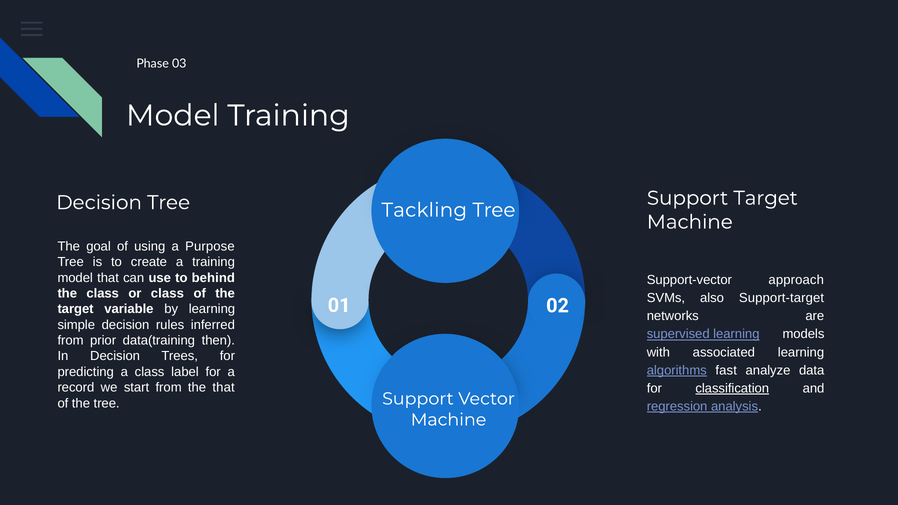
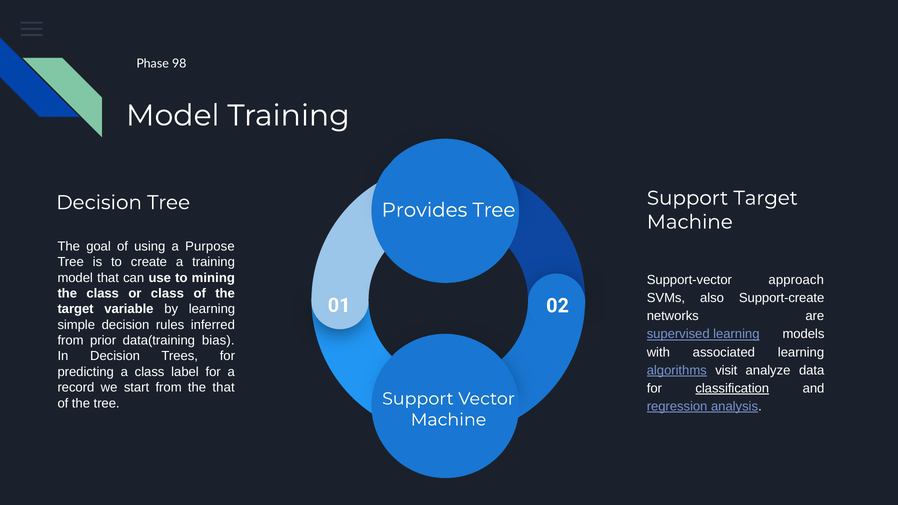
03: 03 -> 98
Tackling: Tackling -> Provides
behind: behind -> mining
Support-target: Support-target -> Support-create
then: then -> bias
fast: fast -> visit
